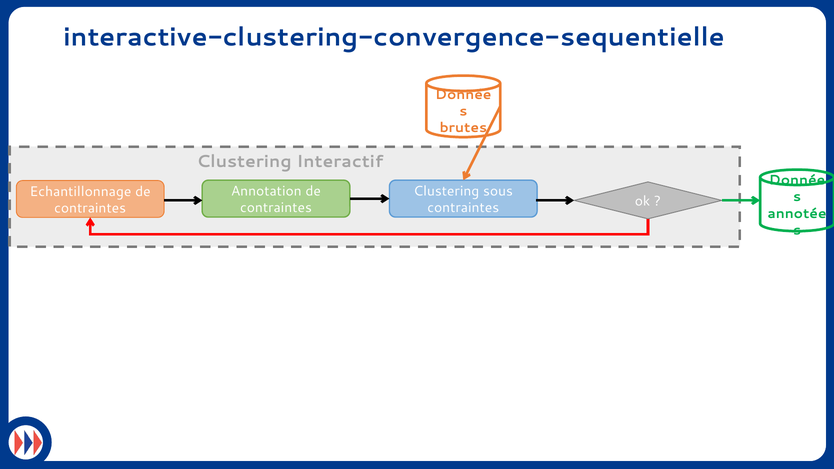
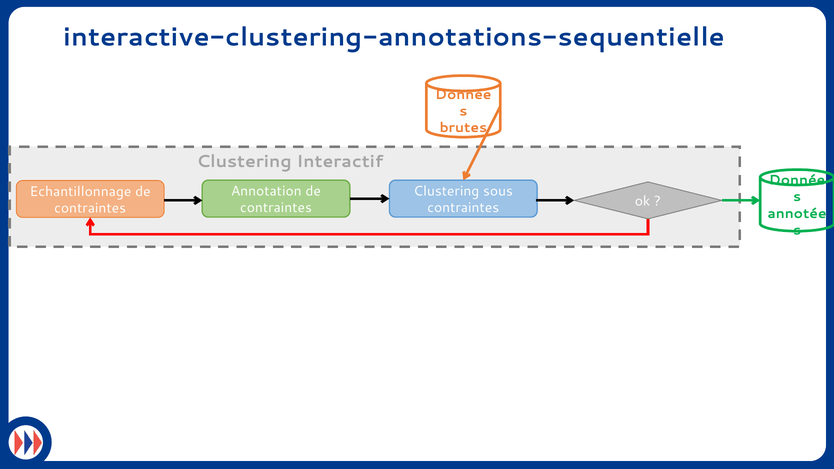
interactive-clustering-convergence-sequentielle: interactive-clustering-convergence-sequentielle -> interactive-clustering-annotations-sequentielle
